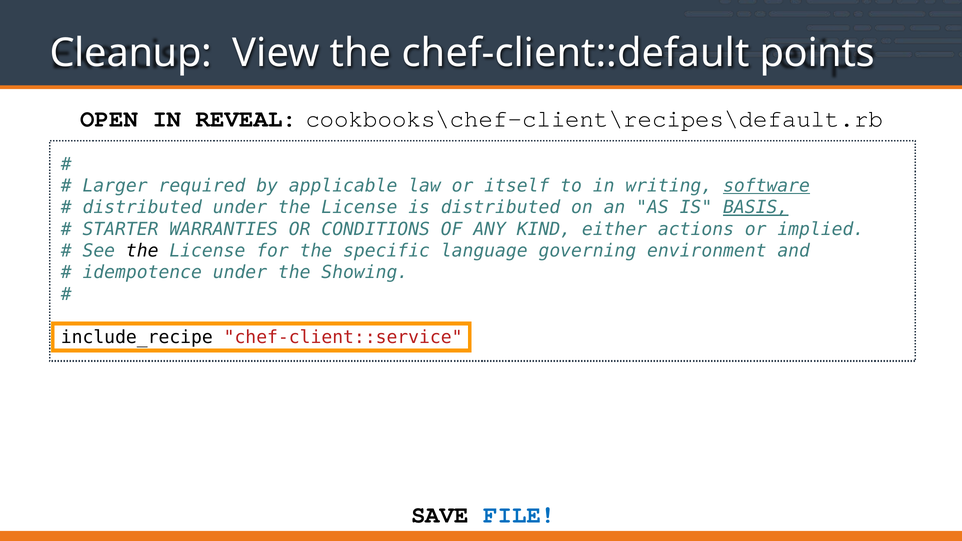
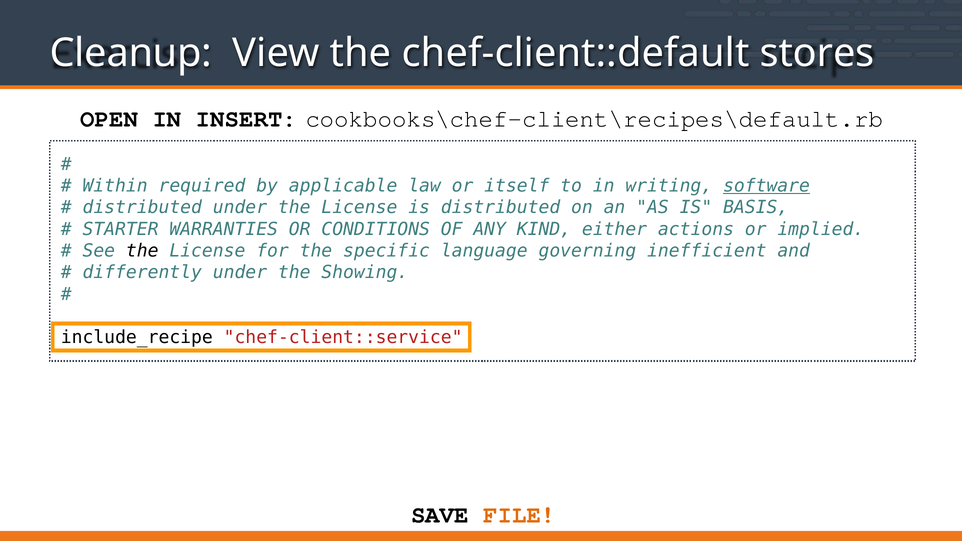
points: points -> stores
REVEAL: REVEAL -> INSERT
Larger: Larger -> Within
BASIS underline: present -> none
environment: environment -> inefficient
idempotence: idempotence -> differently
FILE colour: blue -> orange
